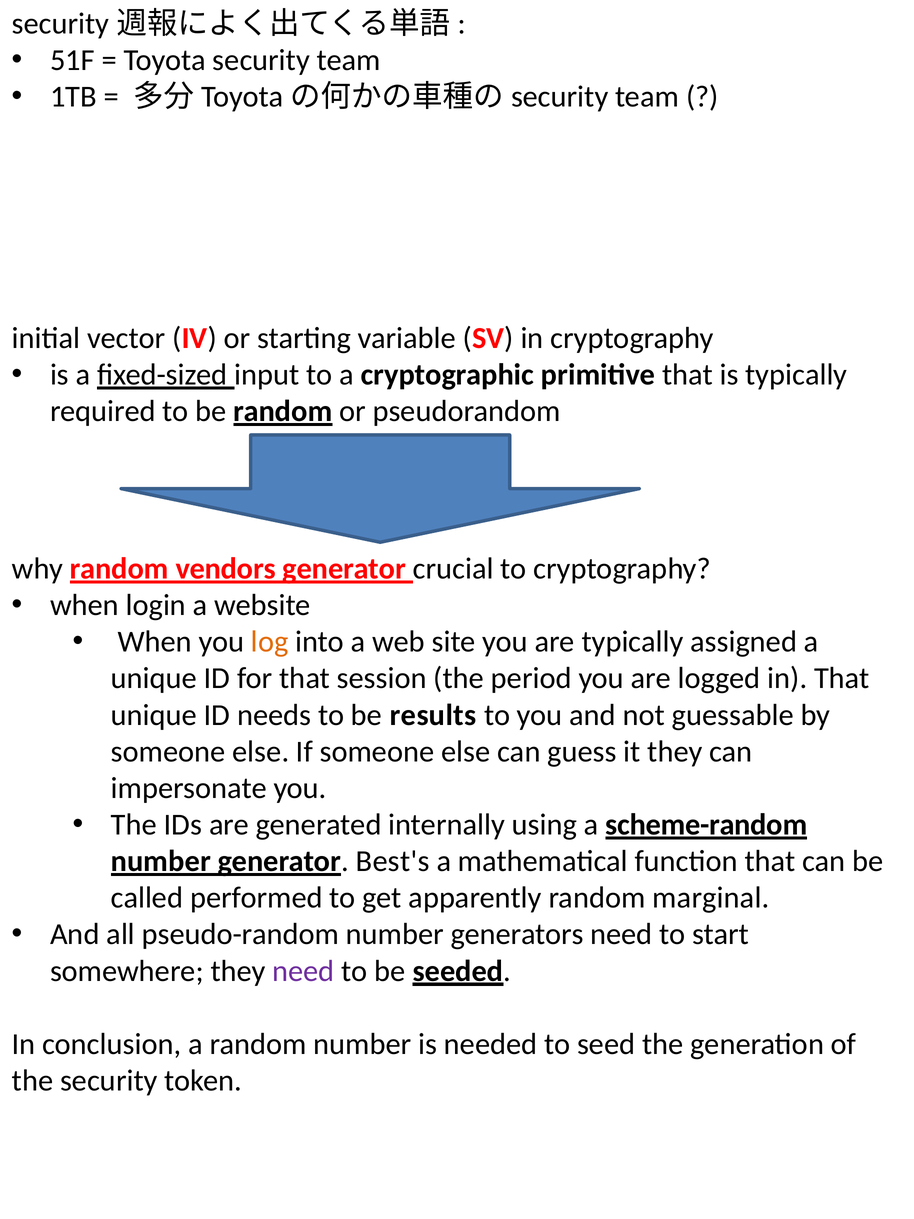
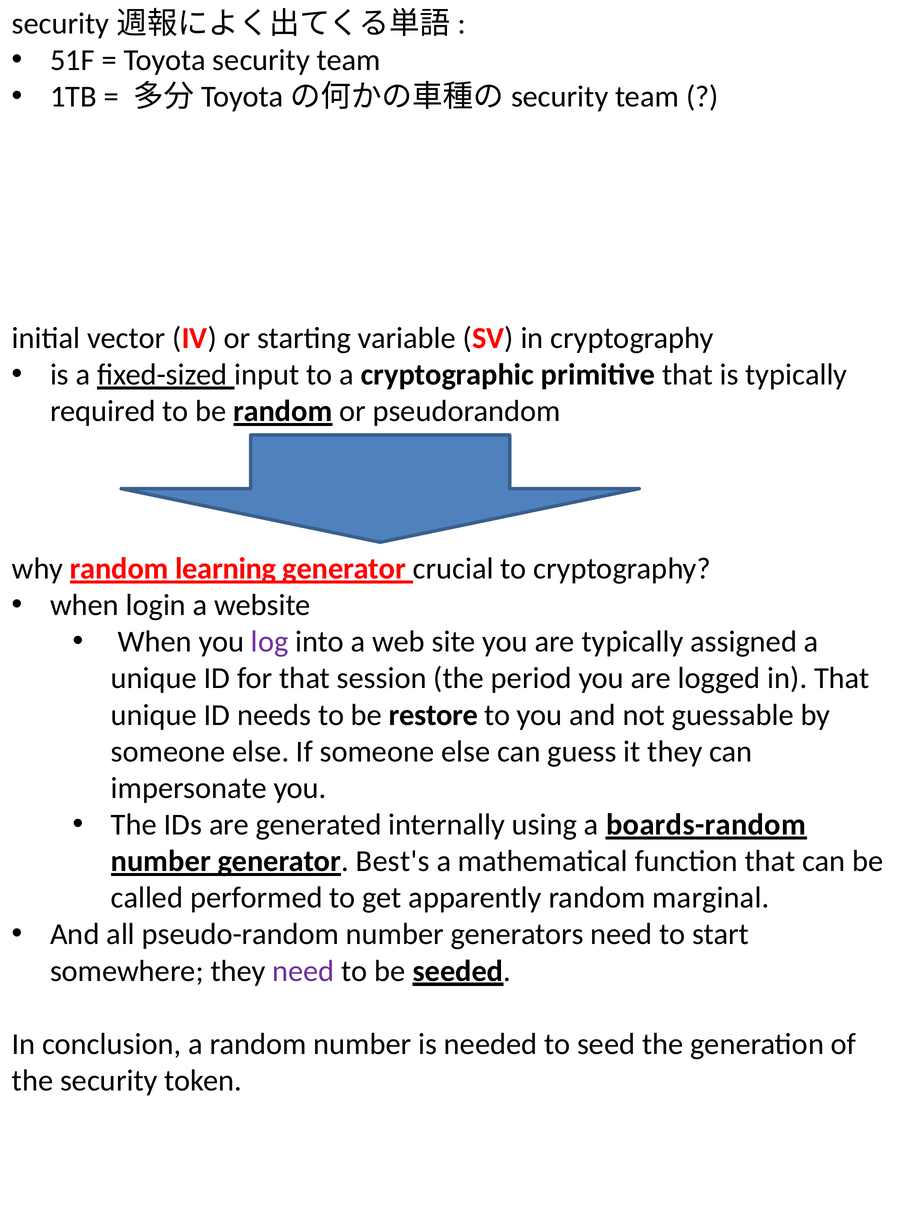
vendors: vendors -> learning
log colour: orange -> purple
results: results -> restore
scheme-random: scheme-random -> boards-random
